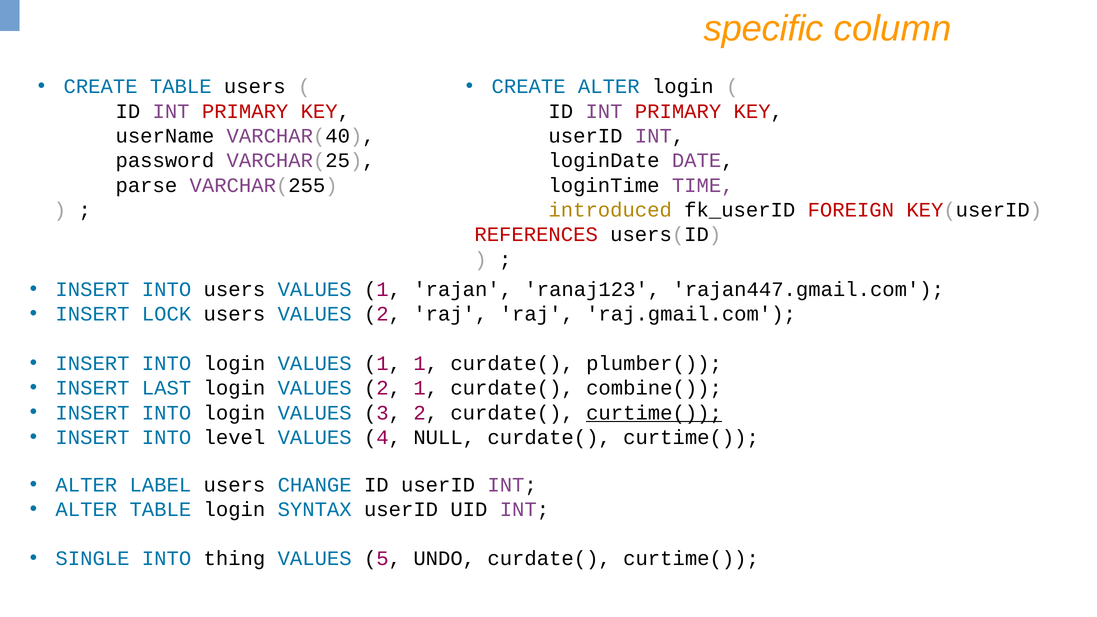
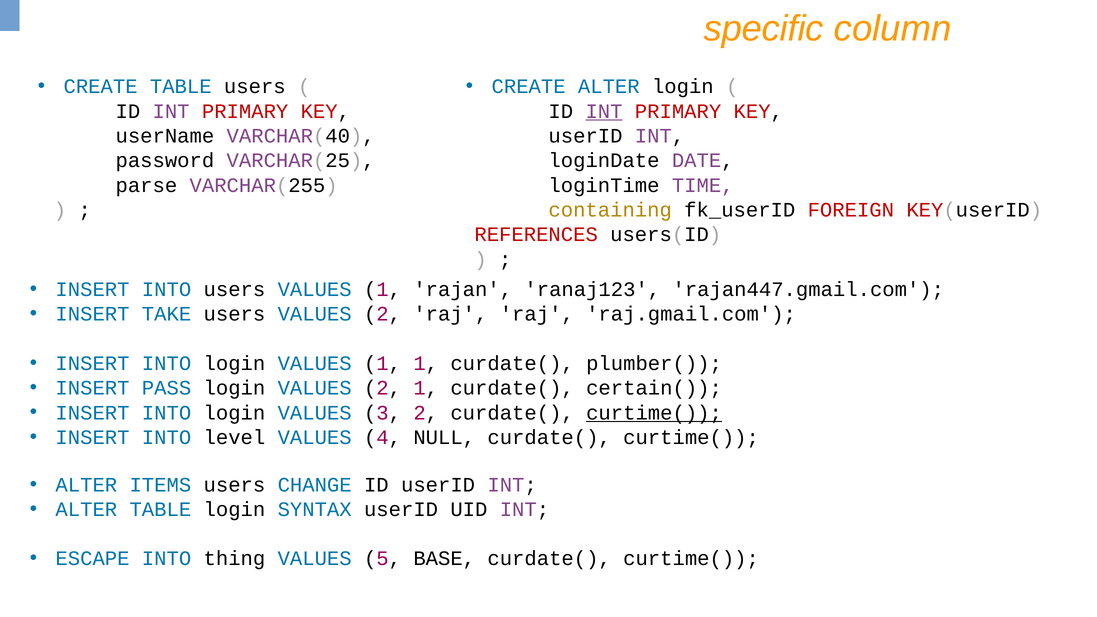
INT at (604, 111) underline: none -> present
introduced: introduced -> containing
LOCK: LOCK -> TAKE
LAST: LAST -> PASS
combine(: combine( -> certain(
LABEL: LABEL -> ITEMS
SINGLE: SINGLE -> ESCAPE
UNDO: UNDO -> BASE
